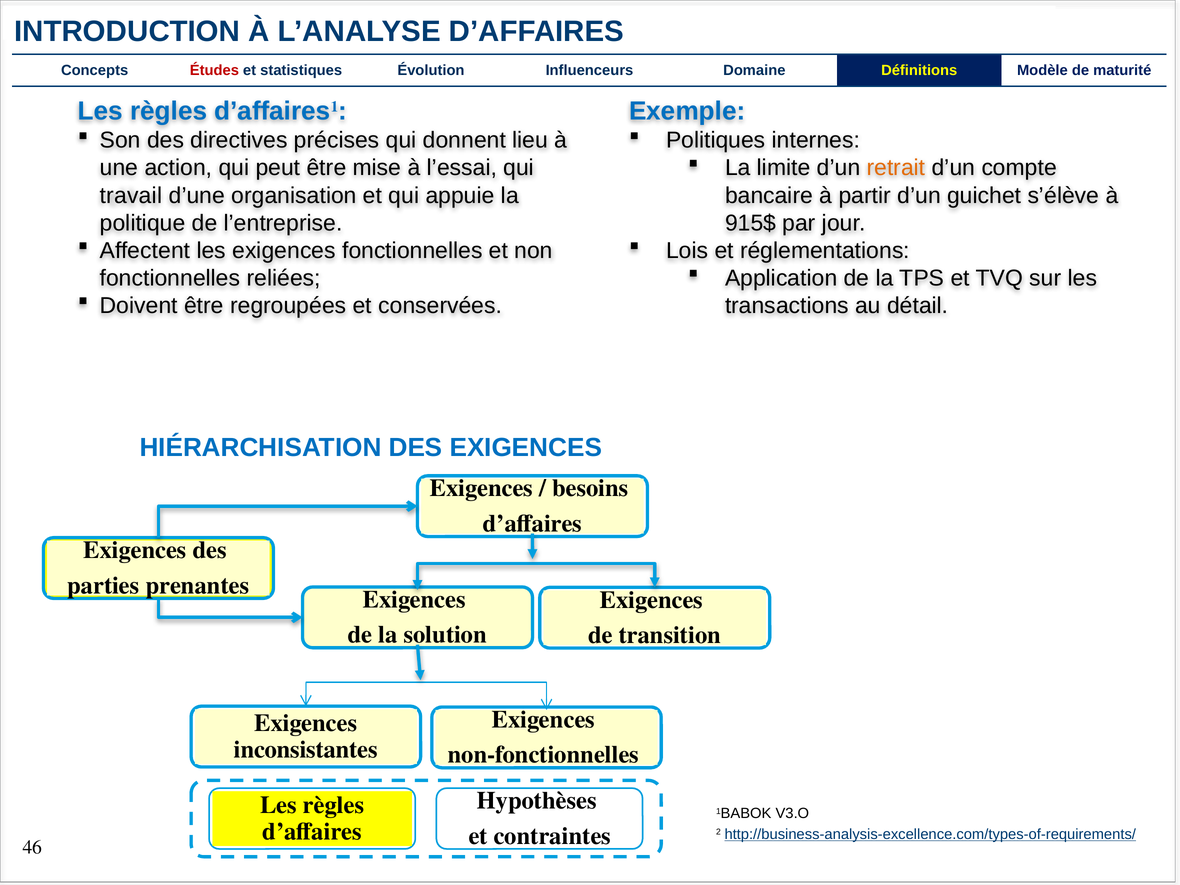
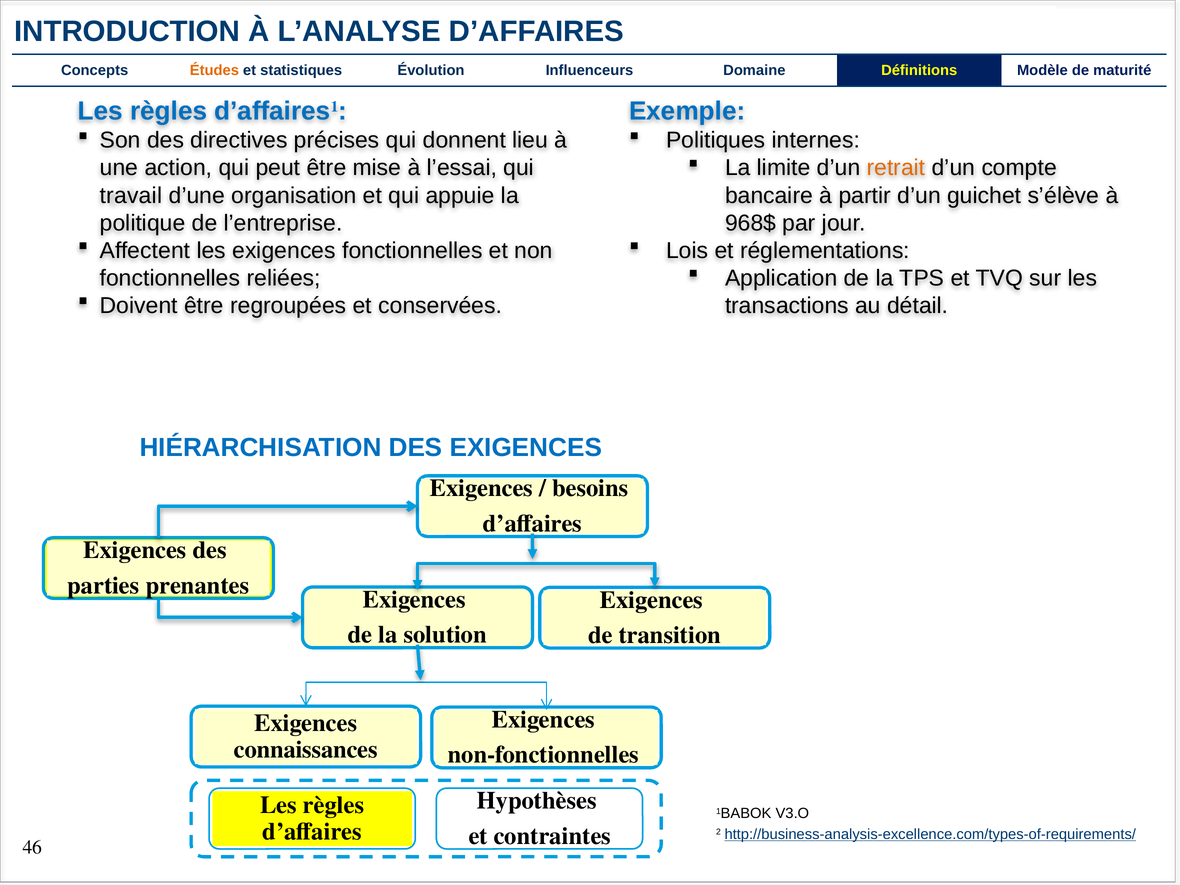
Études colour: red -> orange
915$: 915$ -> 968$
inconsistantes: inconsistantes -> connaissances
